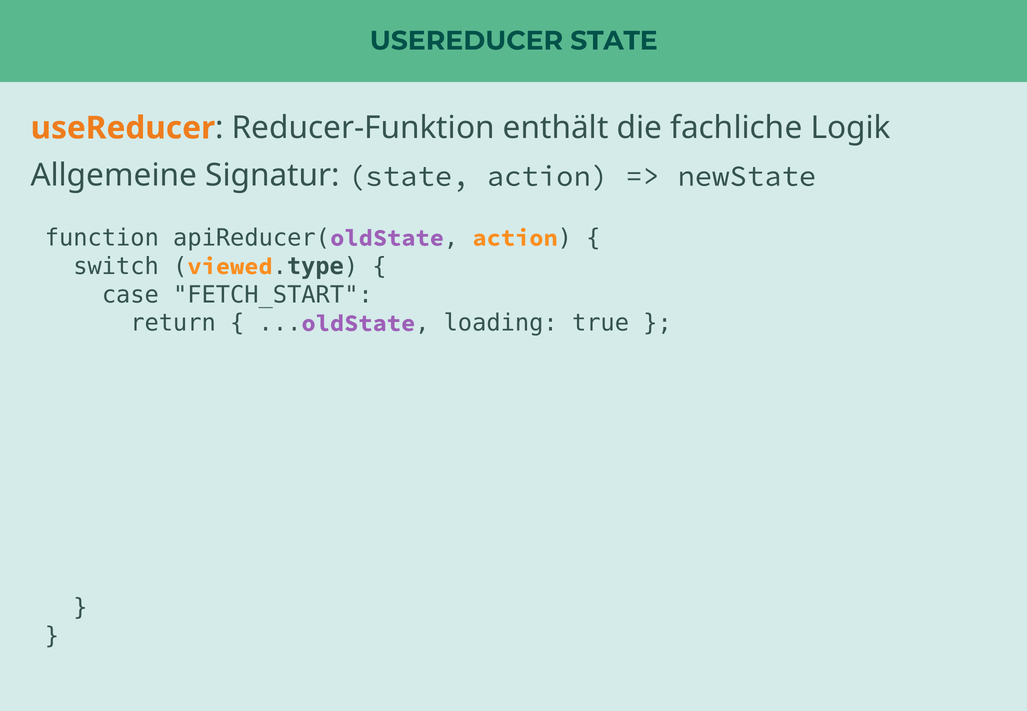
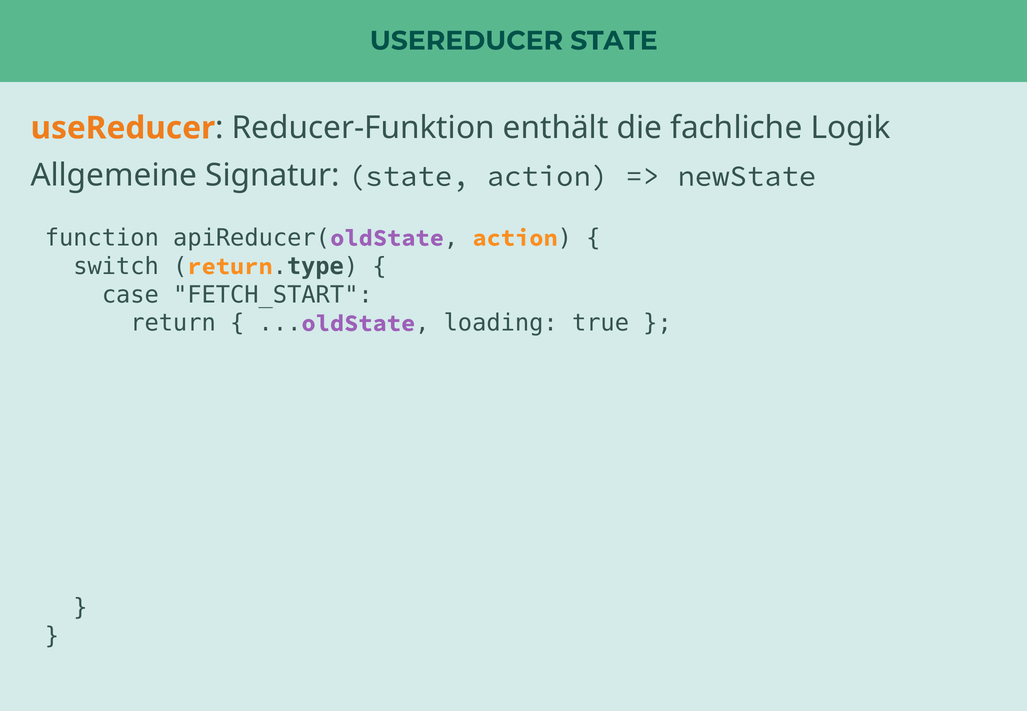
viewed at (230, 266): viewed -> return
